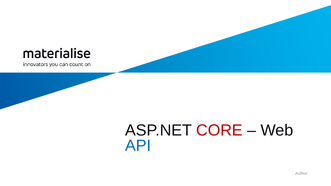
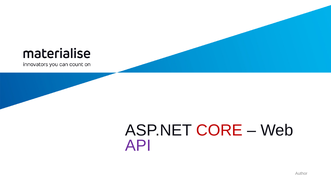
API colour: blue -> purple
